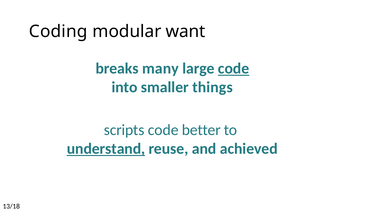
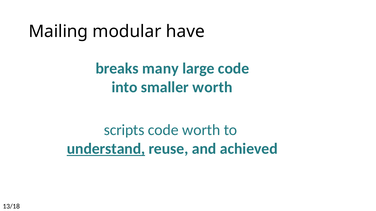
Coding: Coding -> Mailing
want: want -> have
code at (234, 69) underline: present -> none
smaller things: things -> worth
code better: better -> worth
